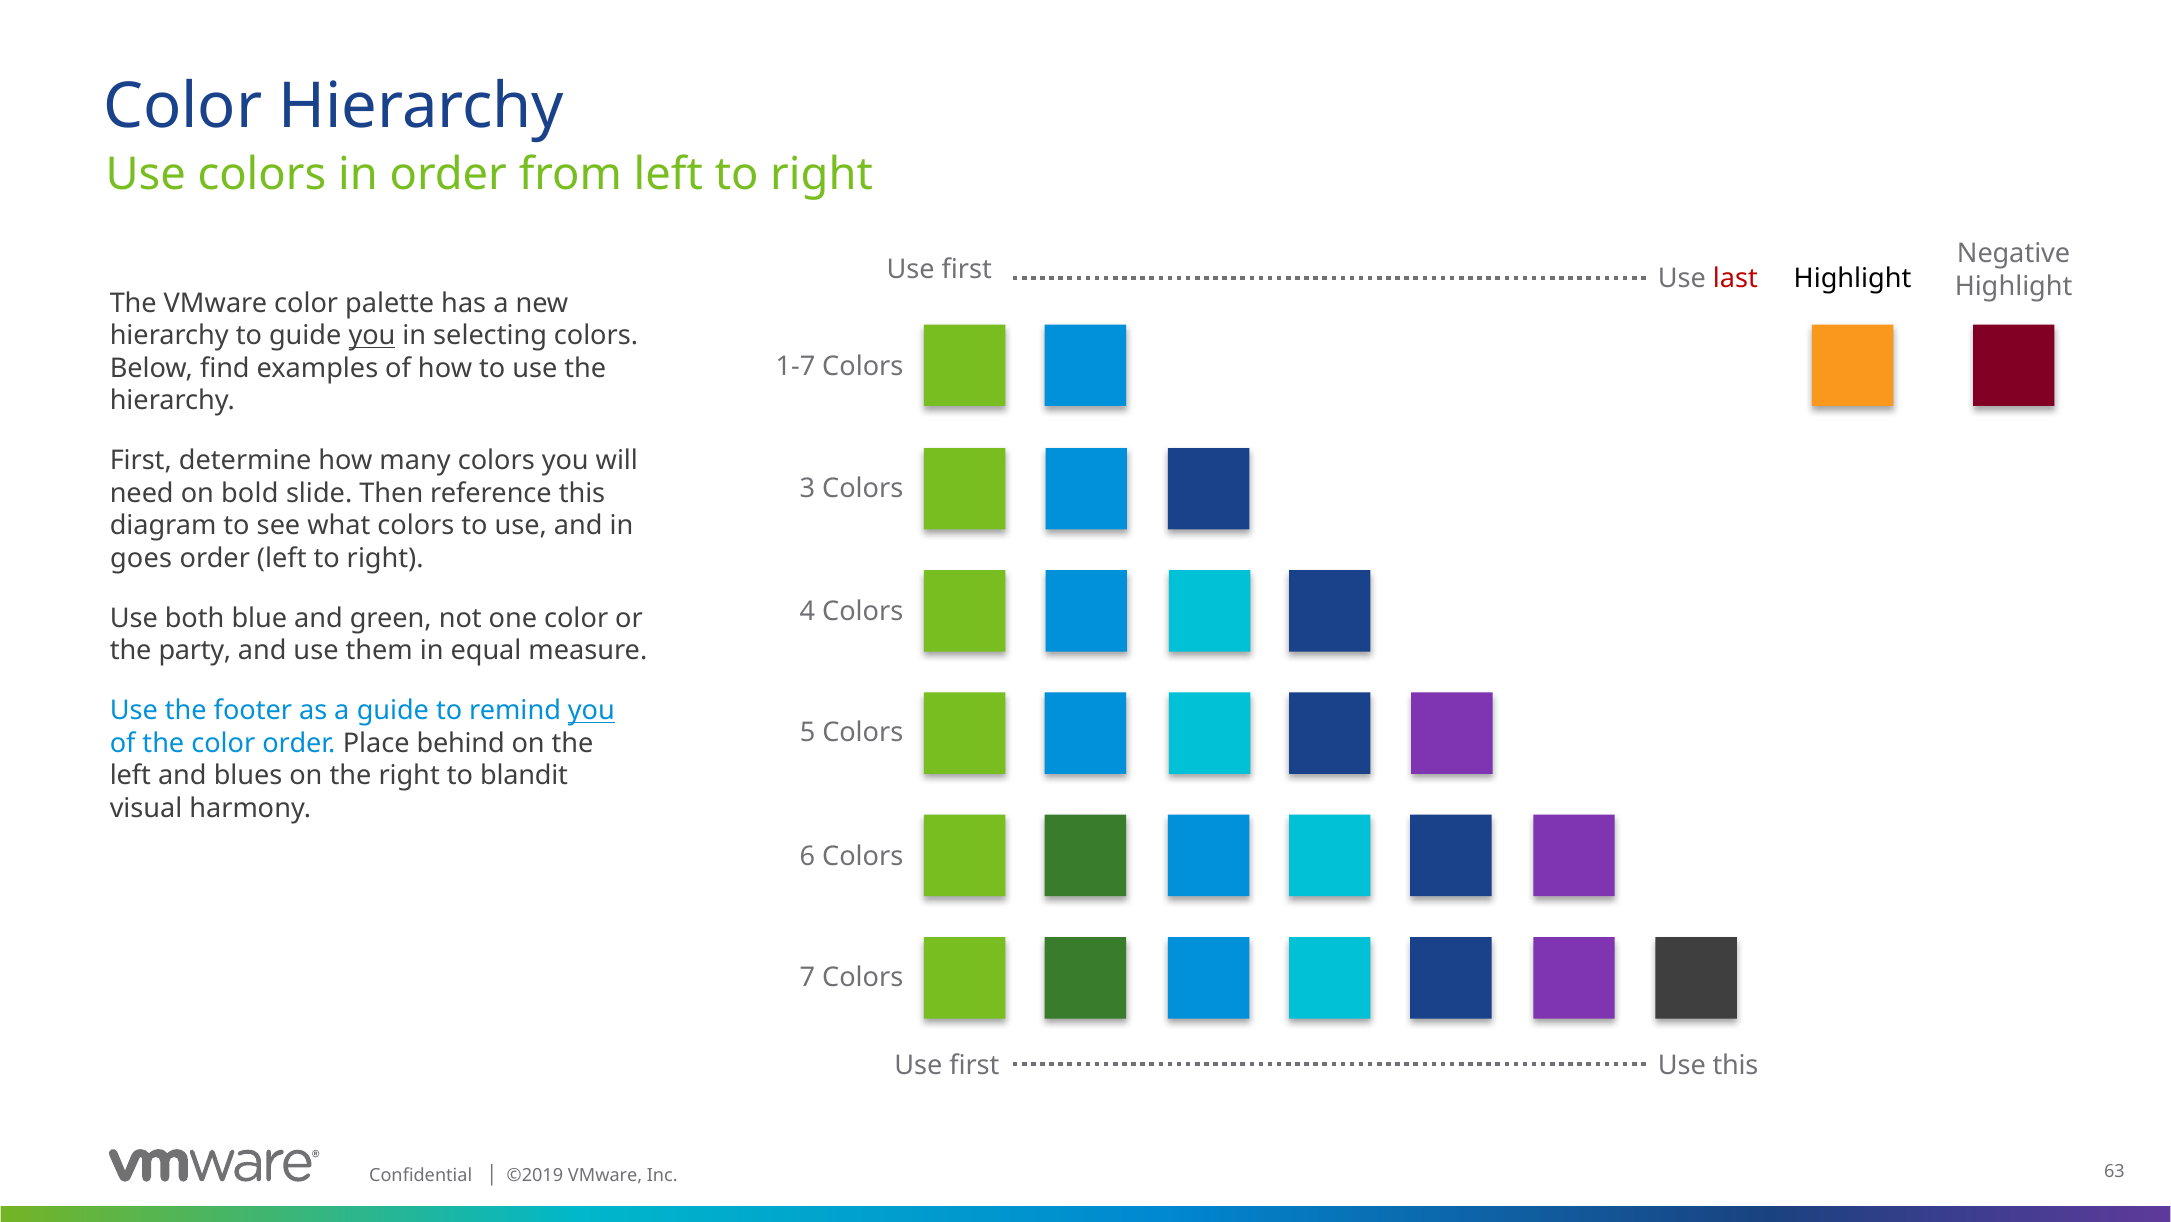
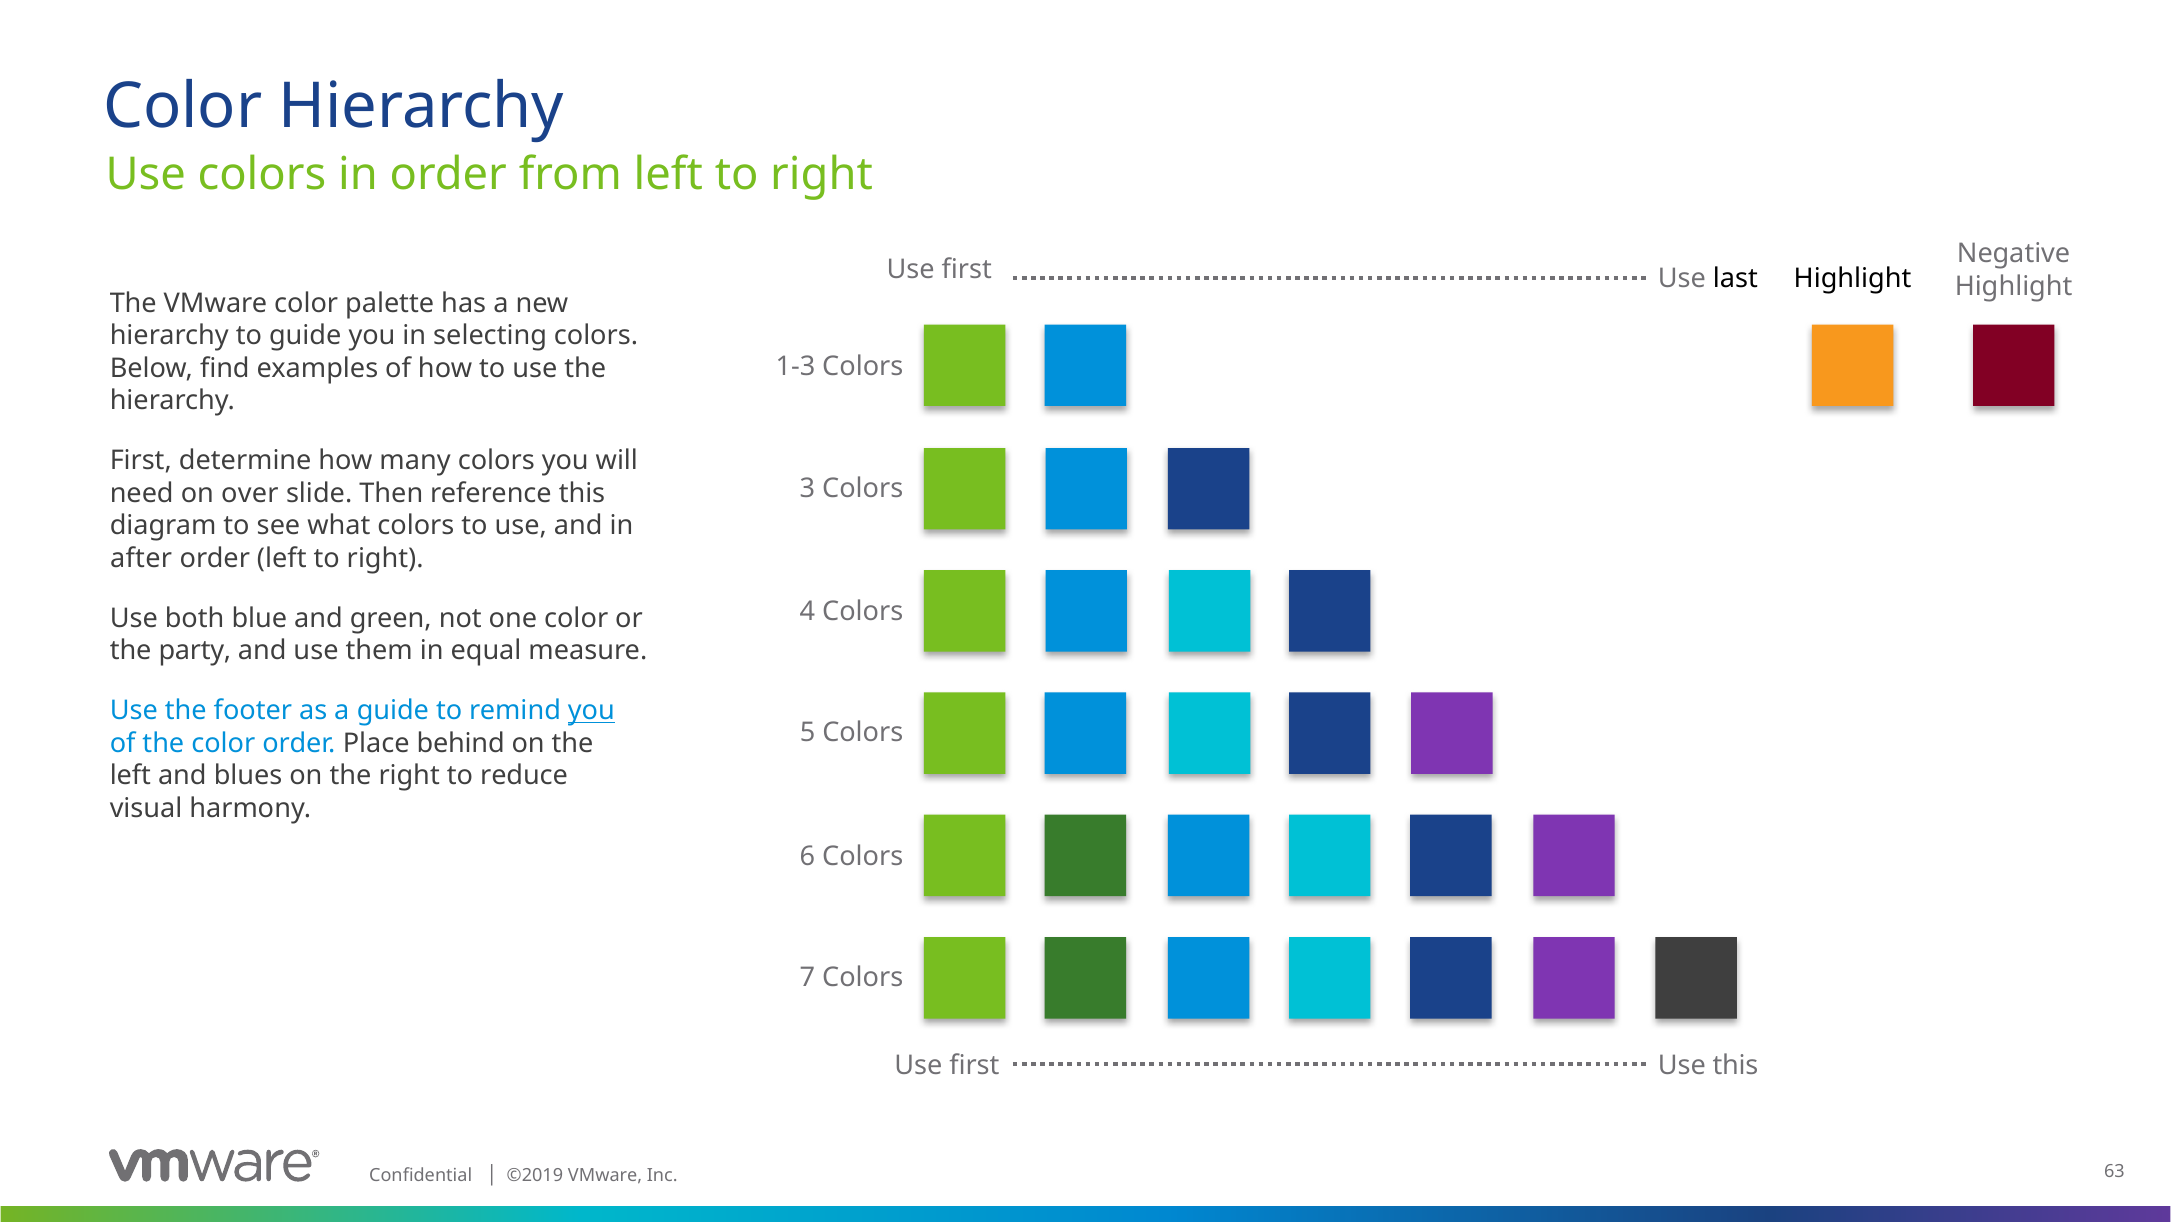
last colour: red -> black
you at (372, 336) underline: present -> none
1-7: 1-7 -> 1-3
bold: bold -> over
goes: goes -> after
blandit: blandit -> reduce
